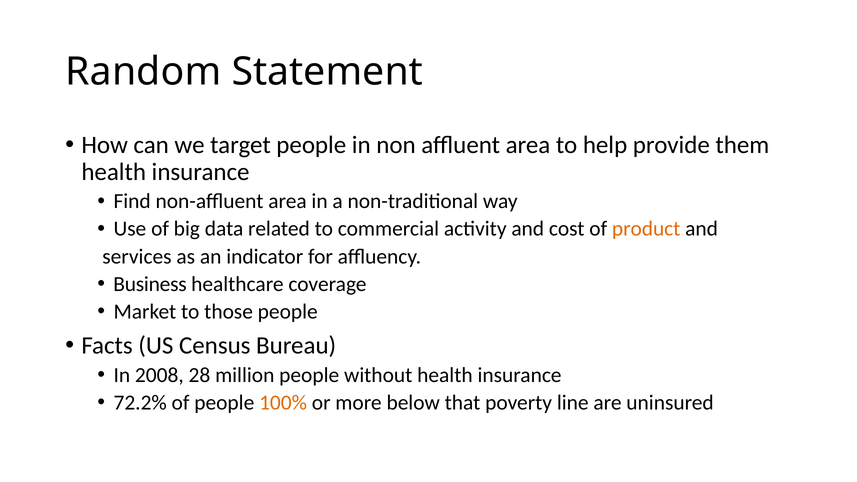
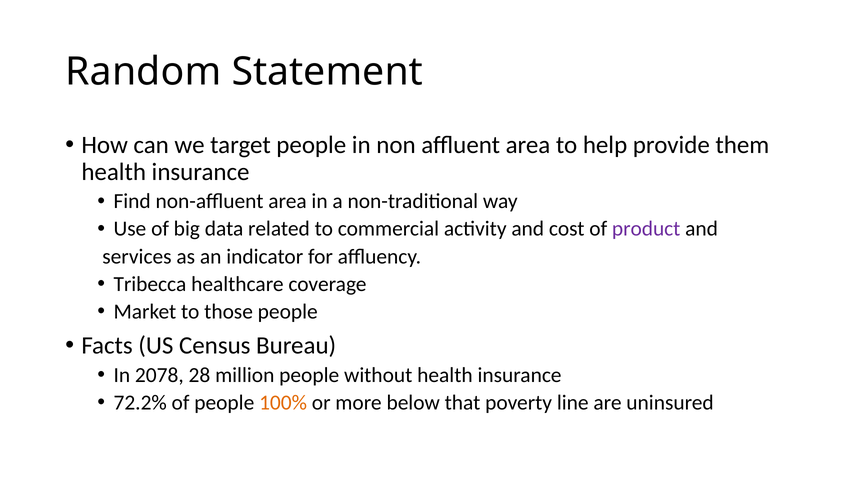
product colour: orange -> purple
Business: Business -> Tribecca
2008: 2008 -> 2078
